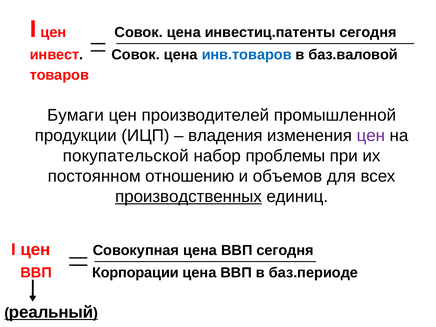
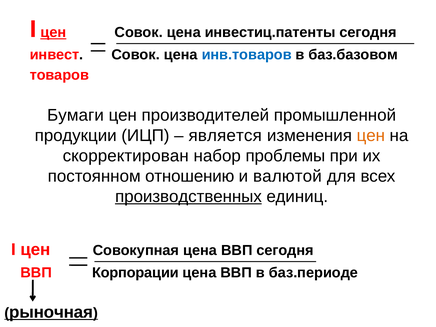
цен at (53, 33) underline: none -> present
баз.валовой: баз.валовой -> баз.базовом
владения: владения -> является
цен at (371, 136) colour: purple -> orange
покупательской: покупательской -> скорректирован
объемов: объемов -> валютой
реальный: реальный -> рыночная
